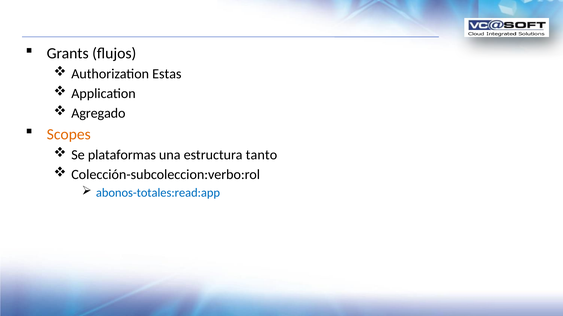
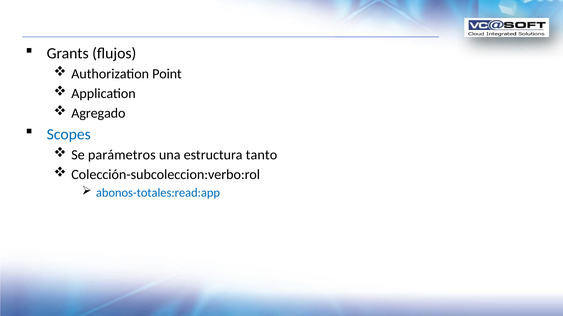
Estas: Estas -> Point
Scopes colour: orange -> blue
plataformas: plataformas -> parámetros
